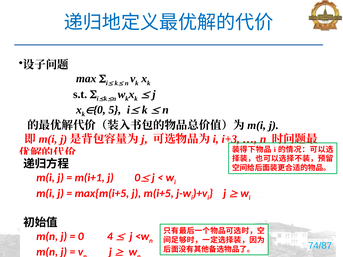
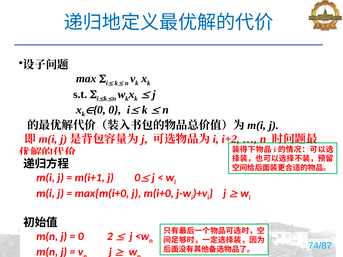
0 5: 5 -> 0
i+3: i+3 -> i+2
max{m(i+5: max{m(i+5 -> max{m(i+0
m(i+5: m(i+5 -> m(i+0
4: 4 -> 2
